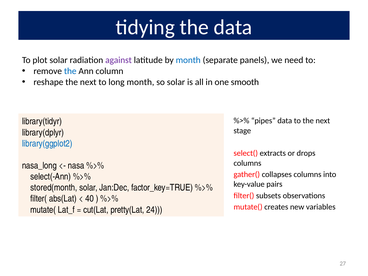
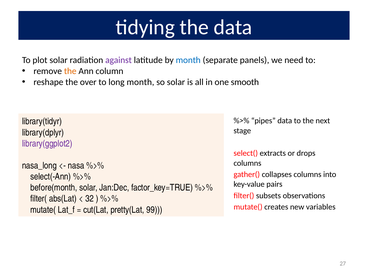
the at (70, 71) colour: blue -> orange
reshape the next: next -> over
library(ggplot2 colour: blue -> purple
stored(month: stored(month -> before(month
40: 40 -> 32
24: 24 -> 99
